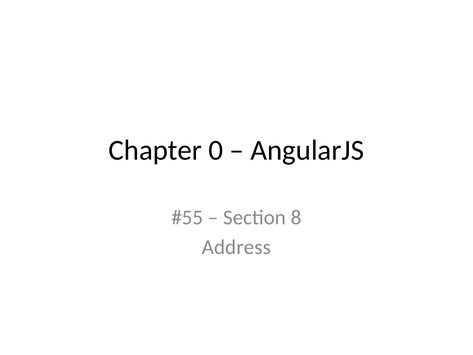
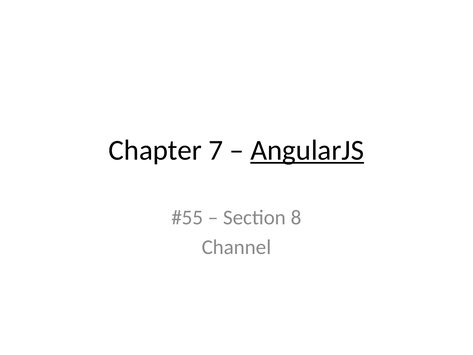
0: 0 -> 7
AngularJS underline: none -> present
Address: Address -> Channel
